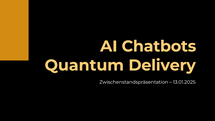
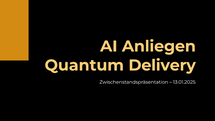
Chatbots: Chatbots -> Anliegen
